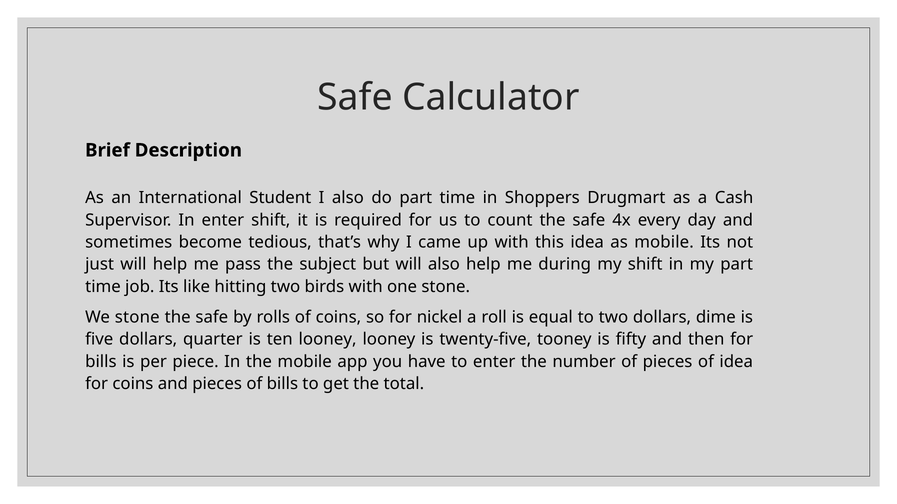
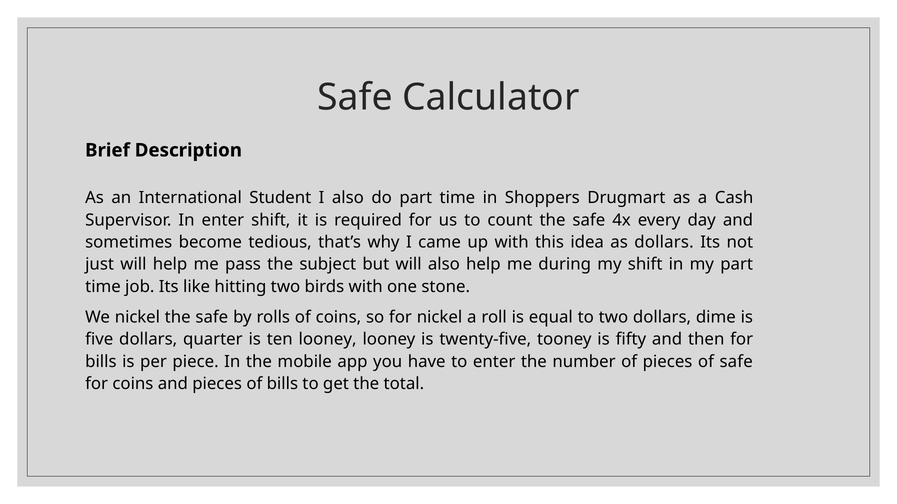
as mobile: mobile -> dollars
We stone: stone -> nickel
of idea: idea -> safe
